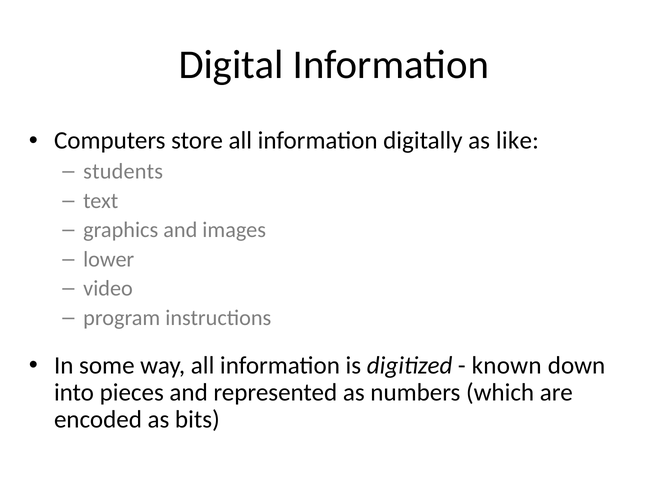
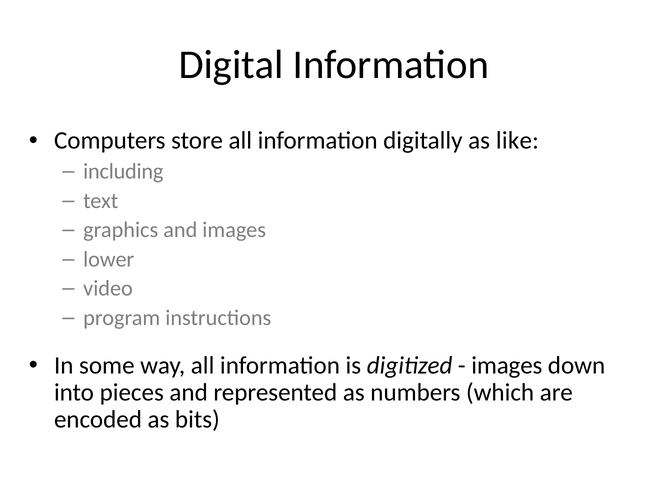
students: students -> including
known at (507, 365): known -> images
